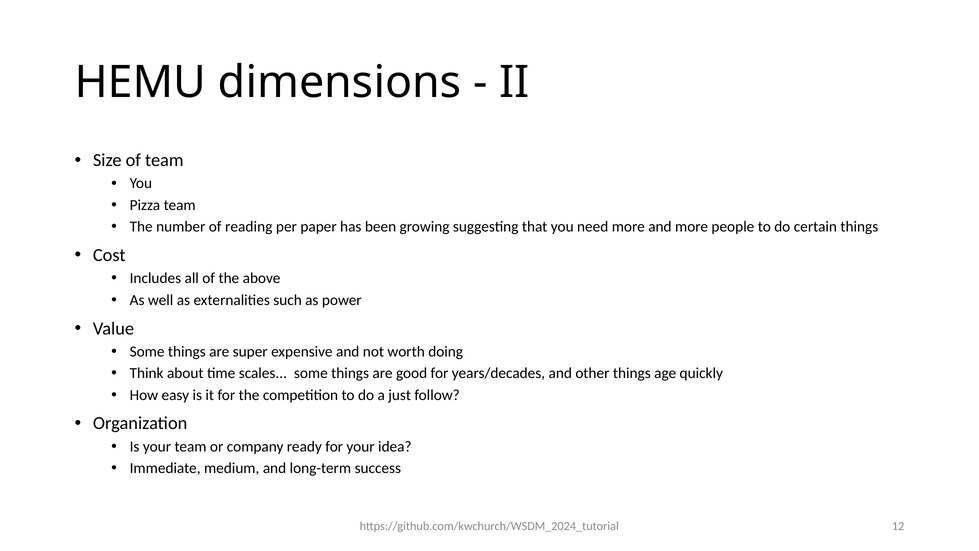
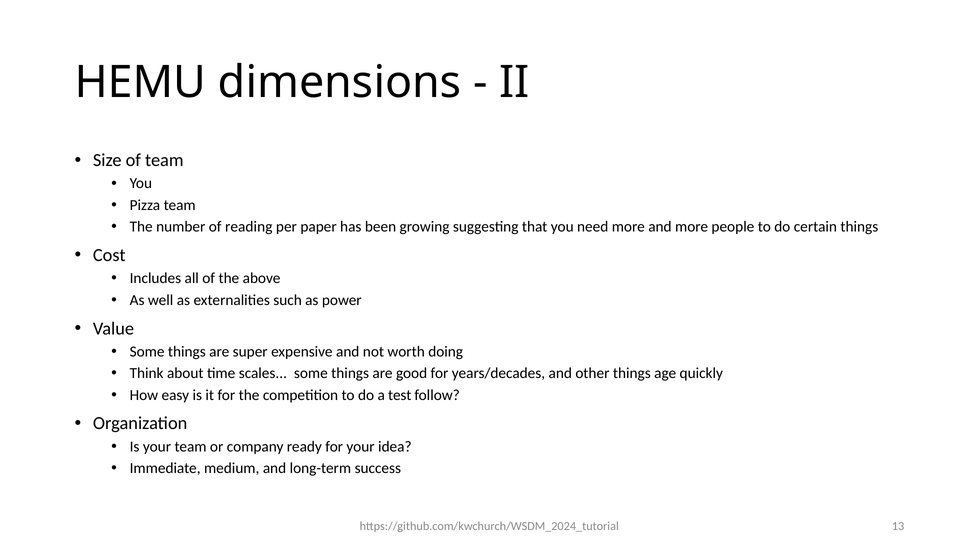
just: just -> test
12: 12 -> 13
